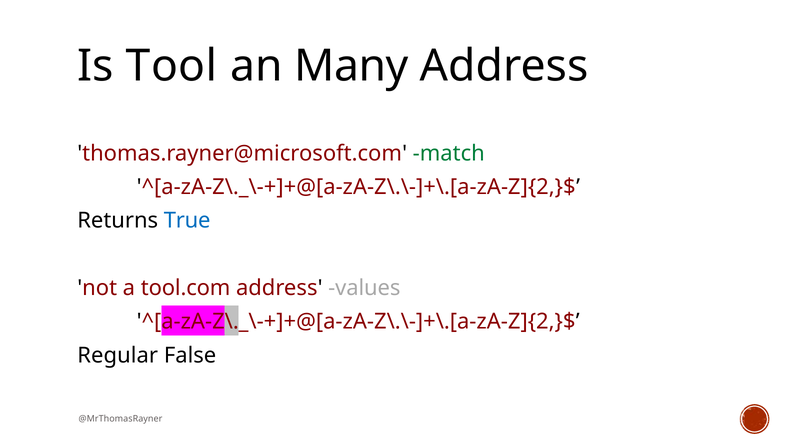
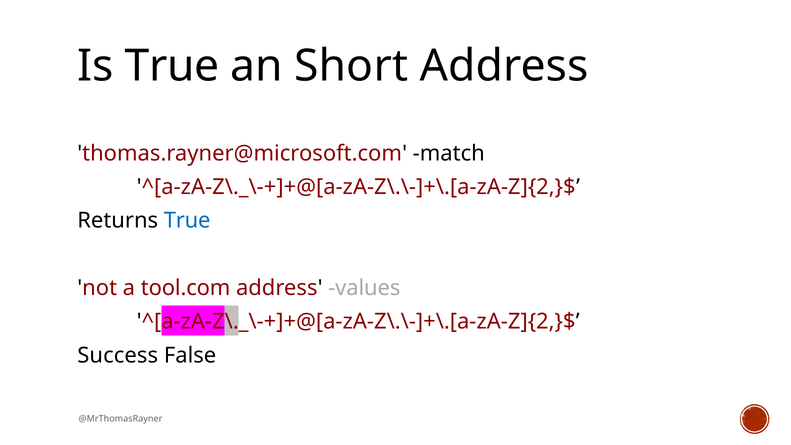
Is Tool: Tool -> True
Many: Many -> Short
match colour: green -> black
Regular: Regular -> Success
